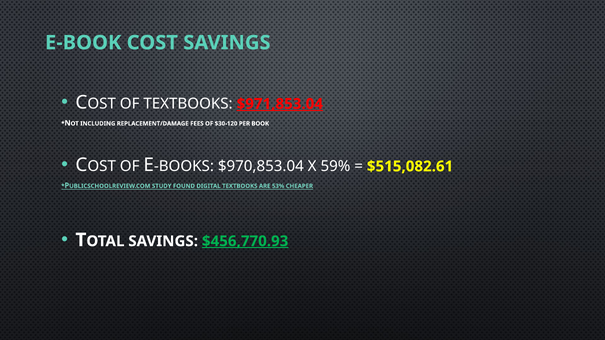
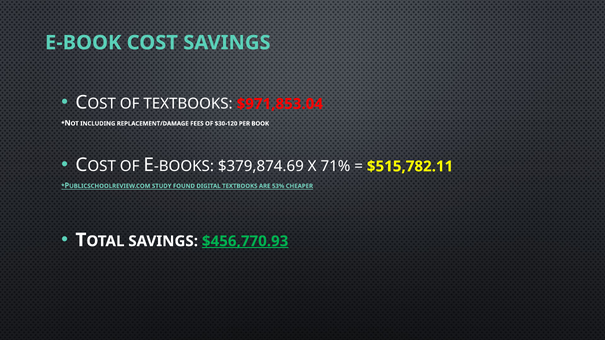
$971,853.04 underline: present -> none
$970,853.04: $970,853.04 -> $379,874.69
59%: 59% -> 71%
$515,082.61: $515,082.61 -> $515,782.11
